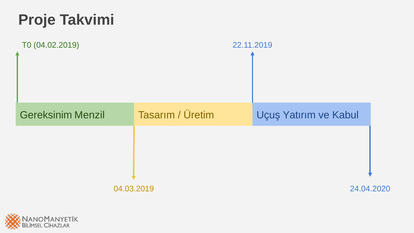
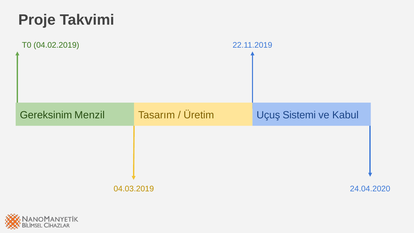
Yatırım: Yatırım -> Sistemi
